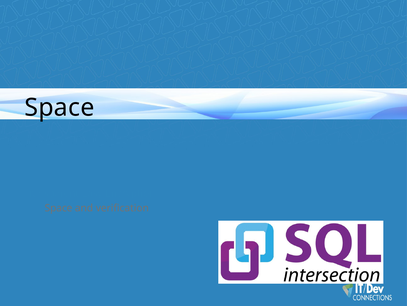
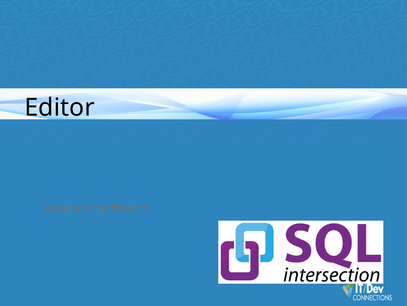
Space at (59, 107): Space -> Editor
Space at (58, 208): Space -> Using
